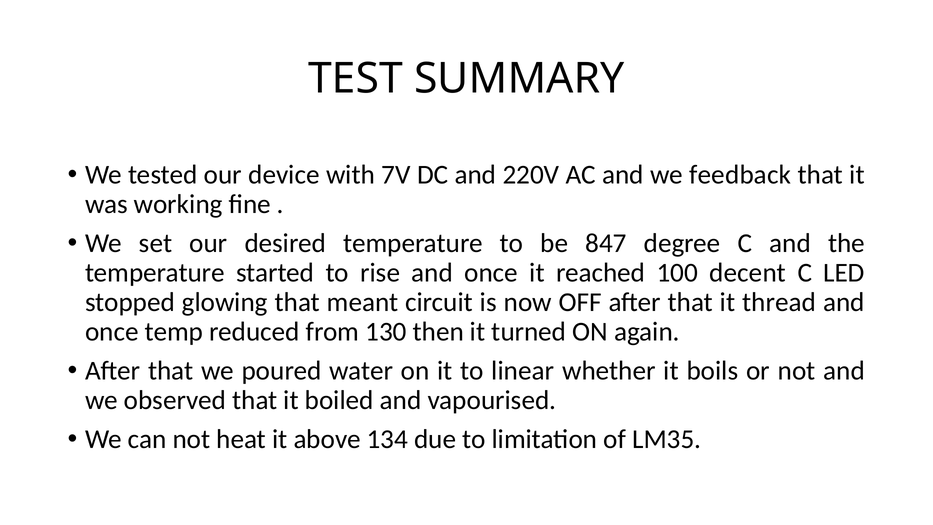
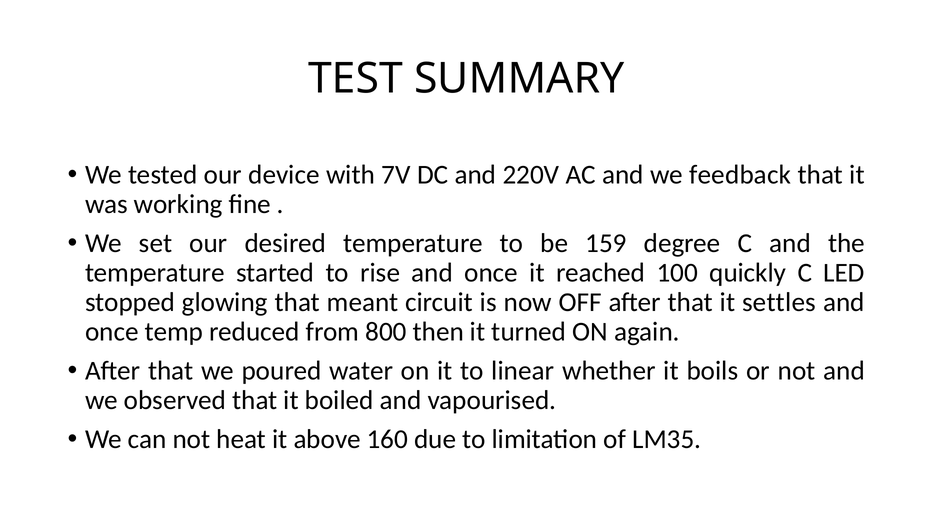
847: 847 -> 159
decent: decent -> quickly
thread: thread -> settles
130: 130 -> 800
134: 134 -> 160
